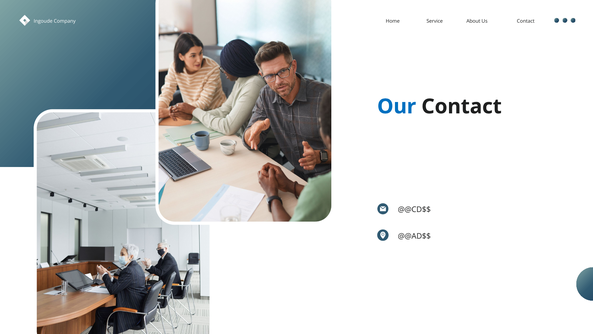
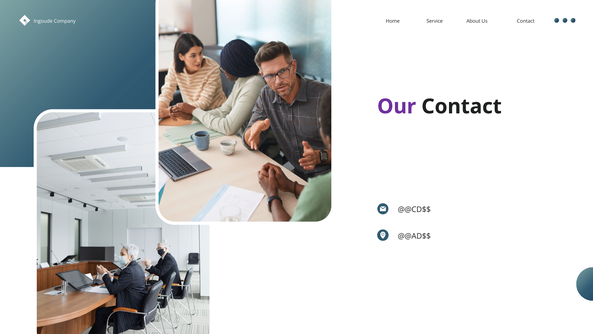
Our colour: blue -> purple
